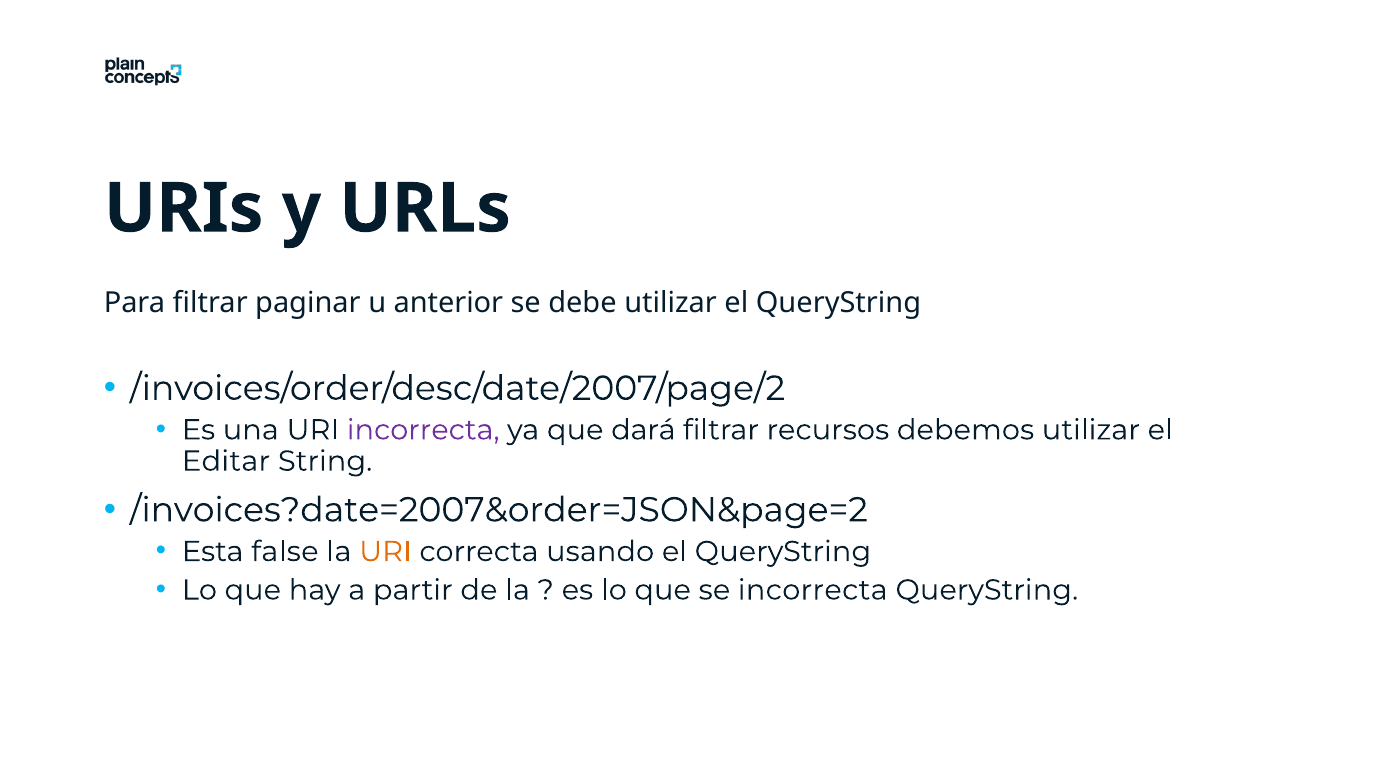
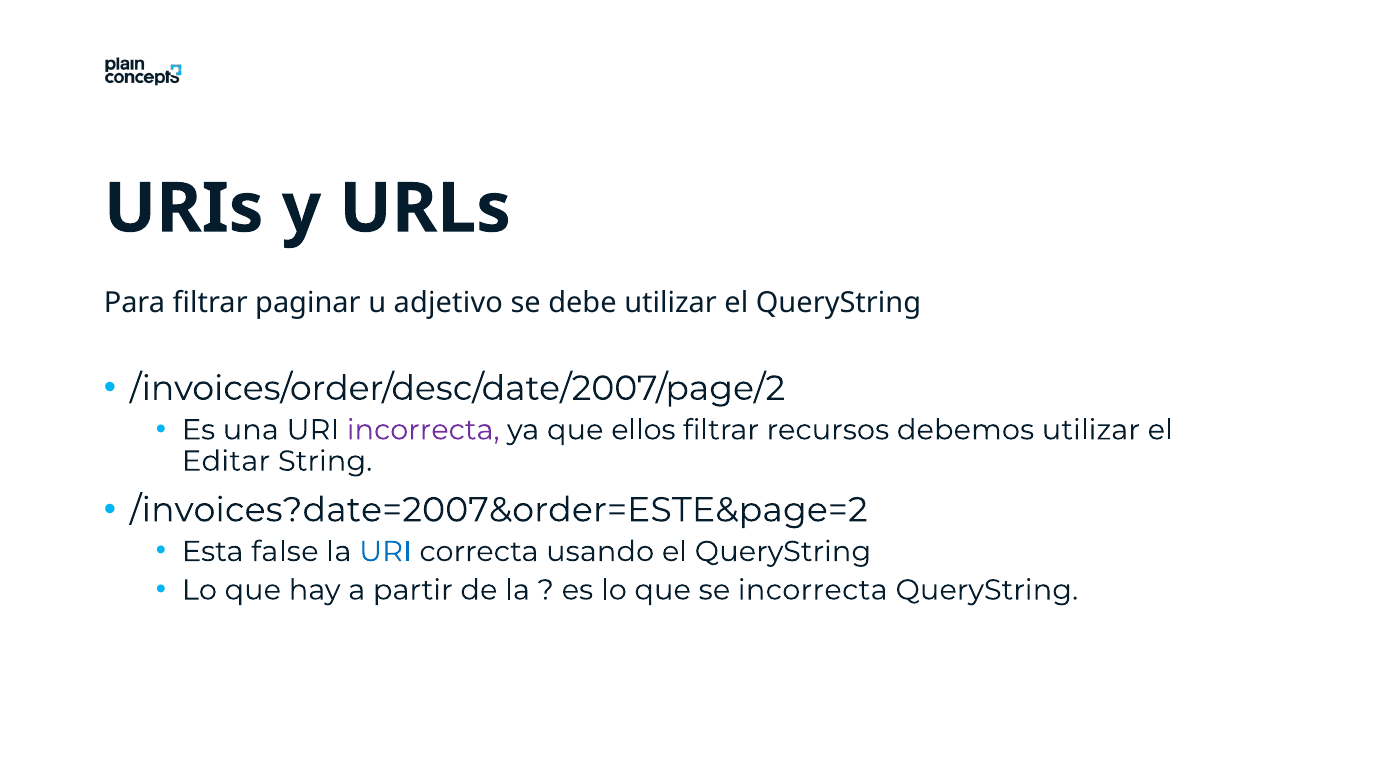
anterior: anterior -> adjetivo
dará: dará -> ellos
/invoices?date=2007&order=JSON&page=2: /invoices?date=2007&order=JSON&page=2 -> /invoices?date=2007&order=ESTE&page=2
URI at (386, 552) colour: orange -> blue
